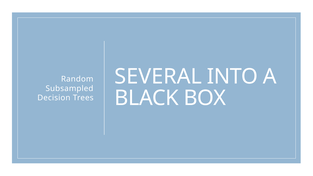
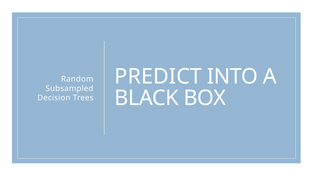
SEVERAL: SEVERAL -> PREDICT
